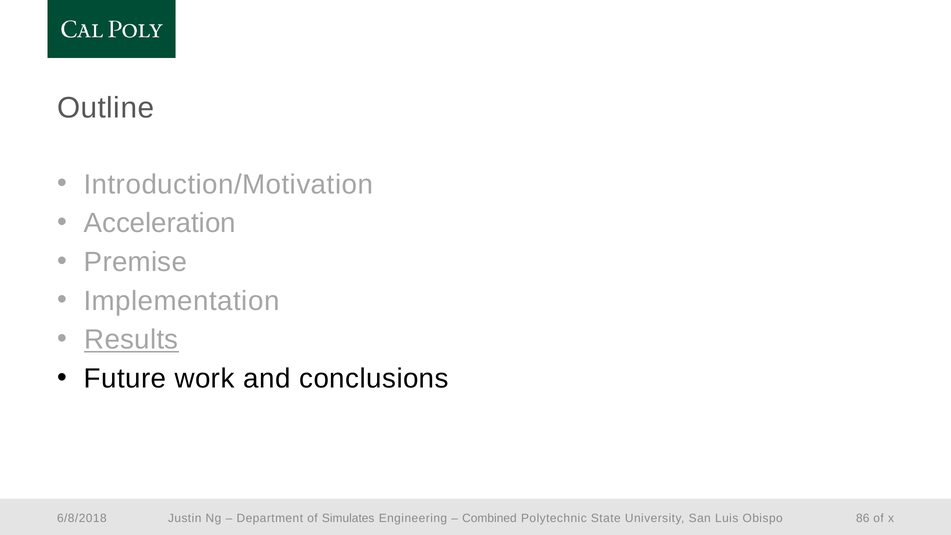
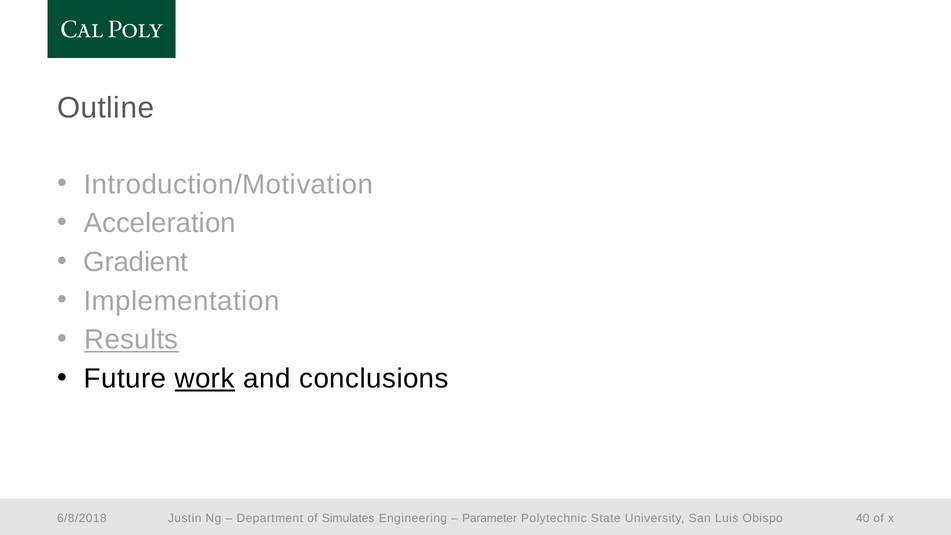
Premise: Premise -> Gradient
work underline: none -> present
Combined: Combined -> Parameter
86: 86 -> 40
